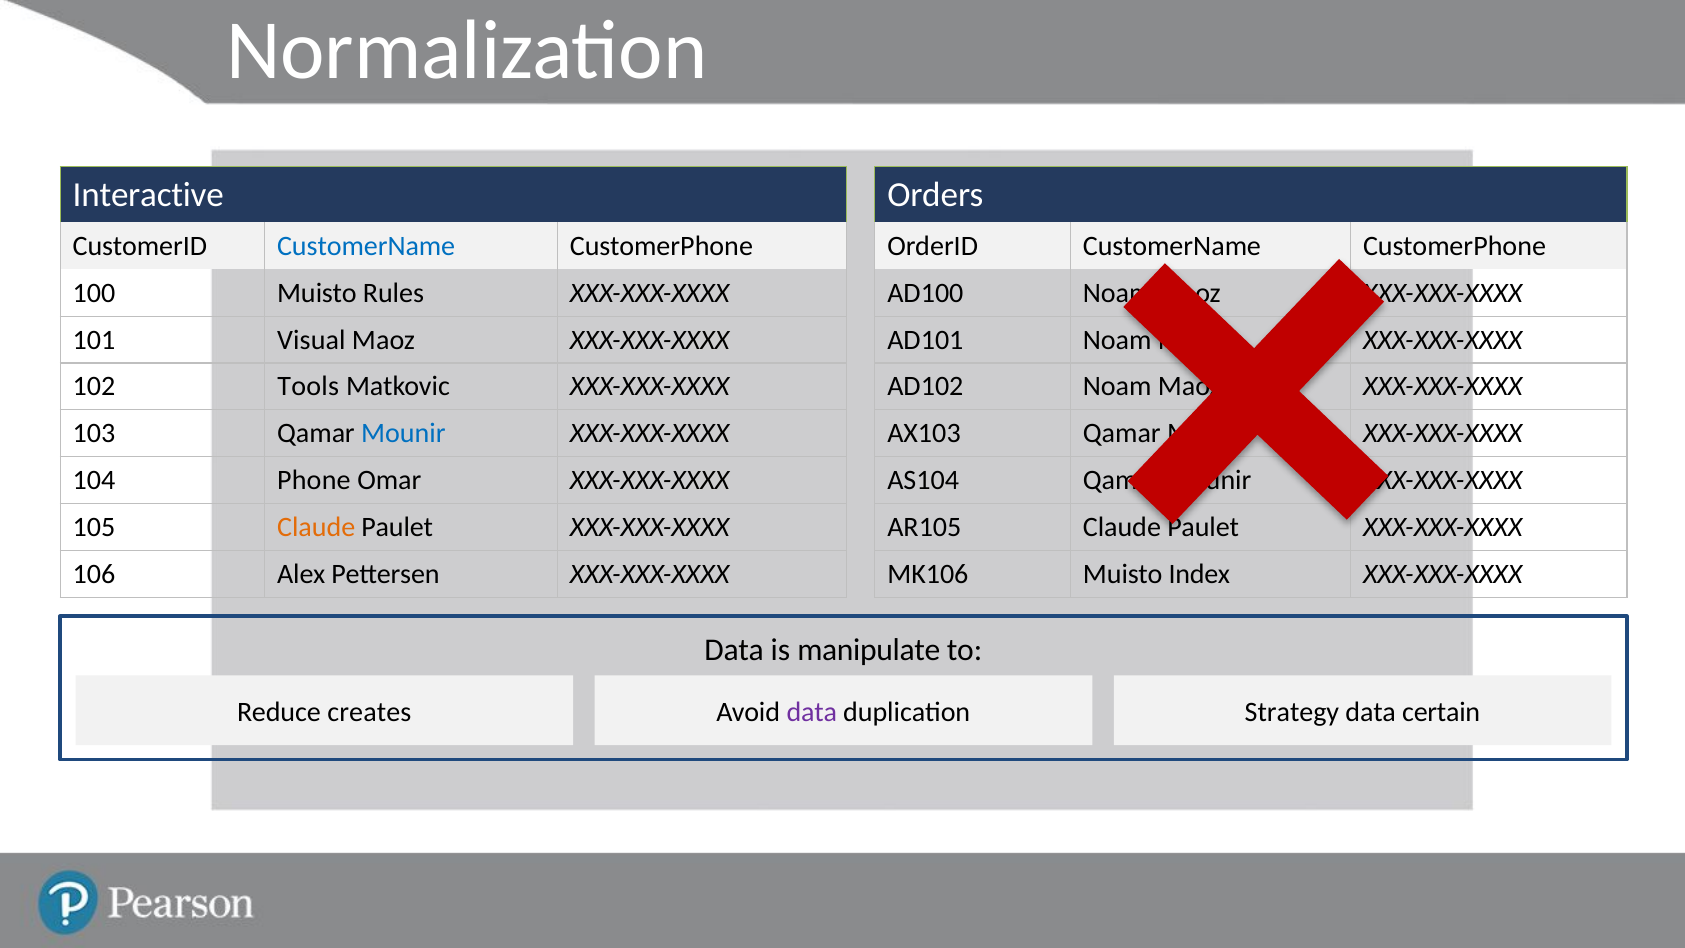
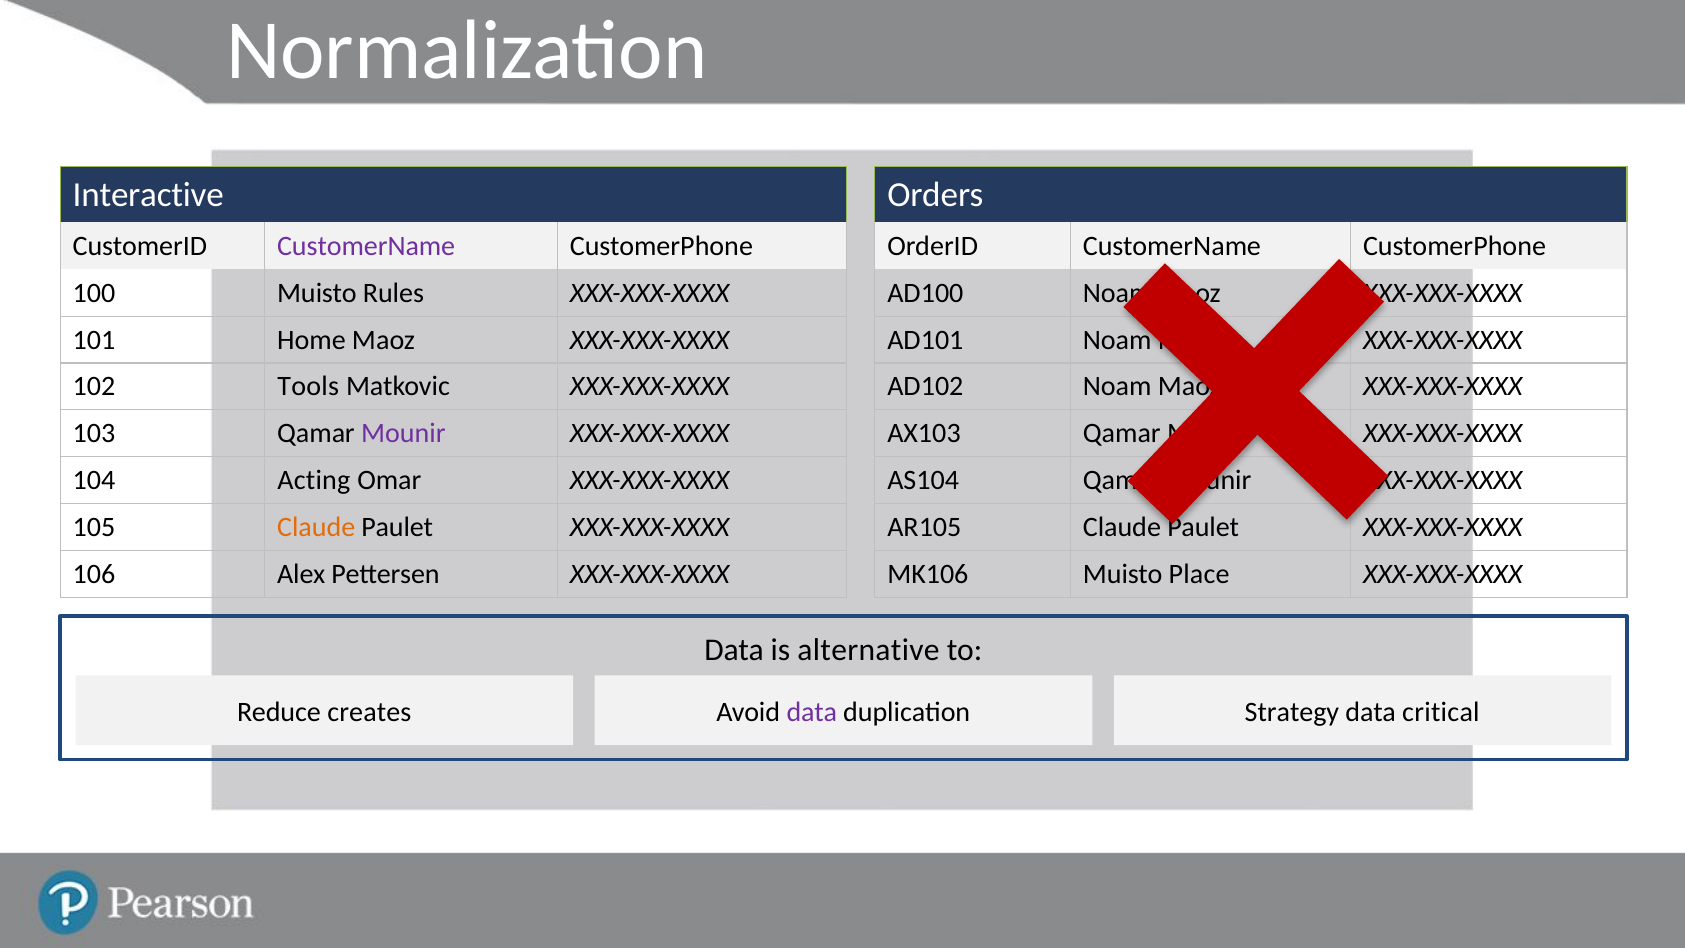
CustomerName at (366, 246) colour: blue -> purple
Visual: Visual -> Home
Mounir at (403, 434) colour: blue -> purple
Phone: Phone -> Acting
Index: Index -> Place
manipulate: manipulate -> alternative
certain: certain -> critical
